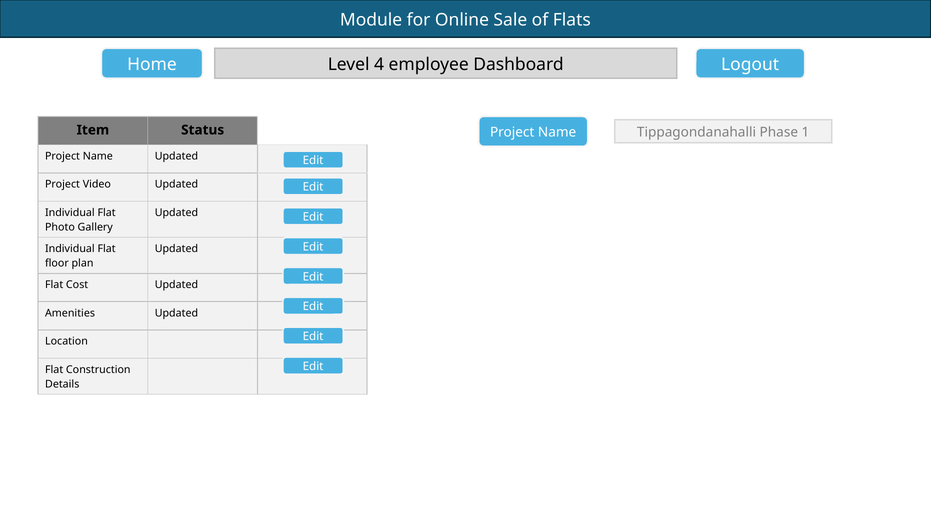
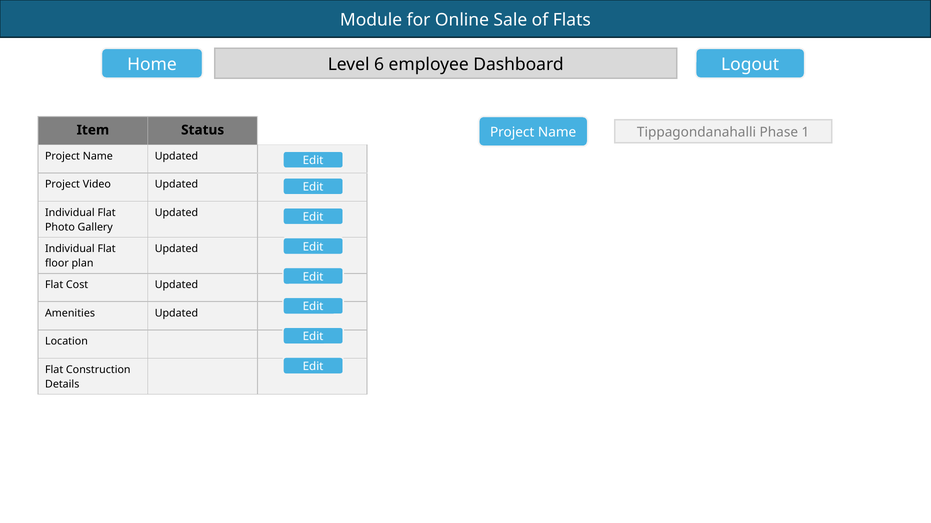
4: 4 -> 6
